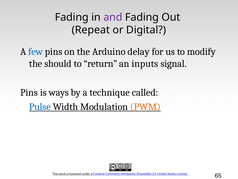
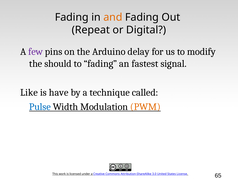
and colour: purple -> orange
few colour: blue -> purple
to return: return -> fading
inputs: inputs -> fastest
Pins at (29, 92): Pins -> Like
ways: ways -> have
